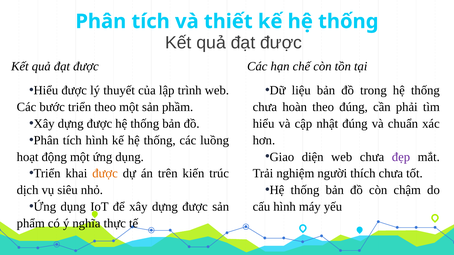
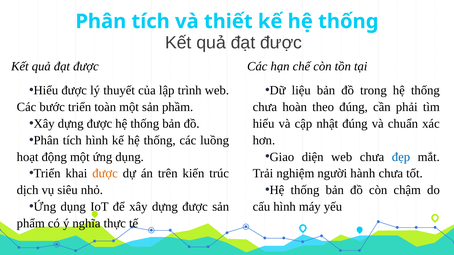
triển theo: theo -> toàn
đẹp colour: purple -> blue
thích: thích -> hành
